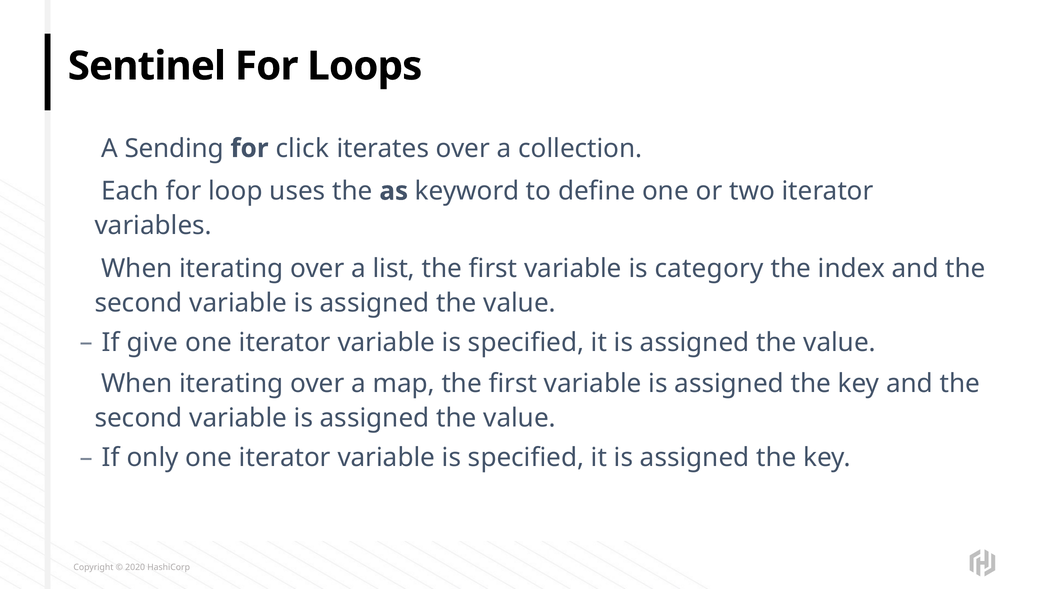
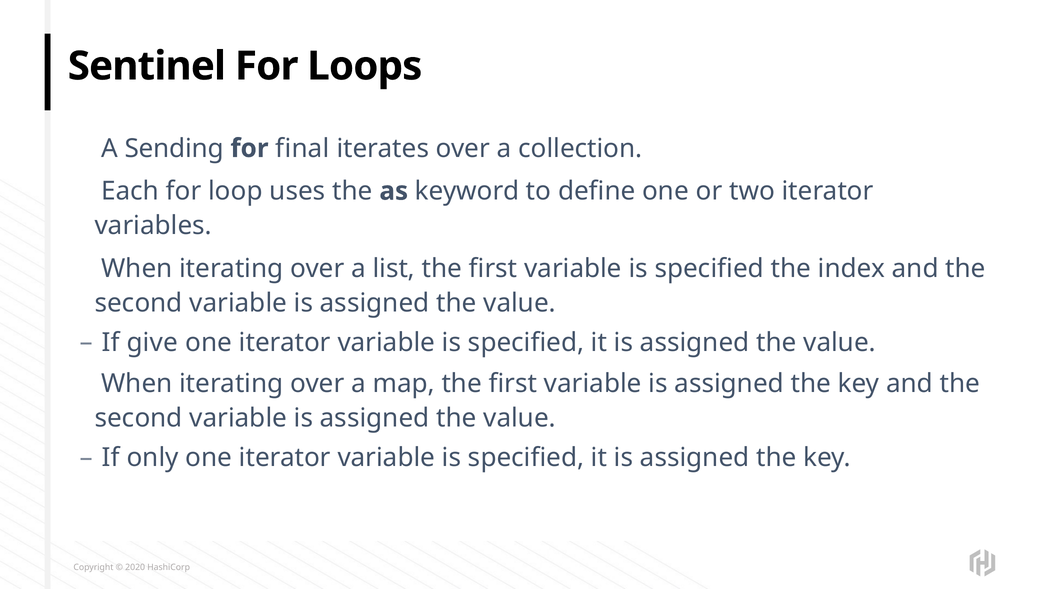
click: click -> final
first variable is category: category -> specified
